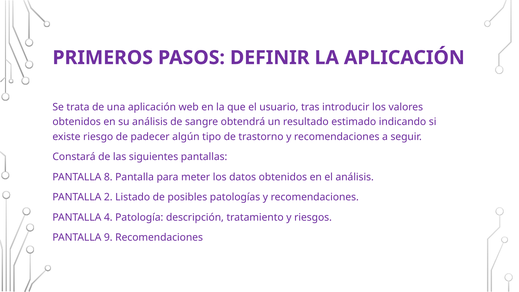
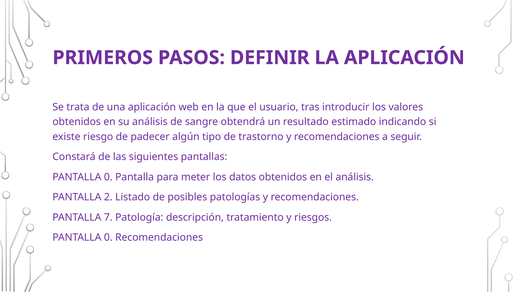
8 at (108, 177): 8 -> 0
4: 4 -> 7
9 at (108, 237): 9 -> 0
